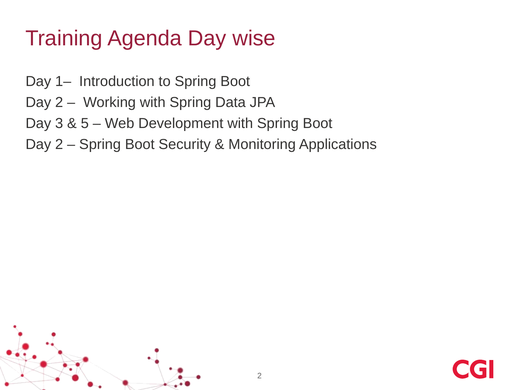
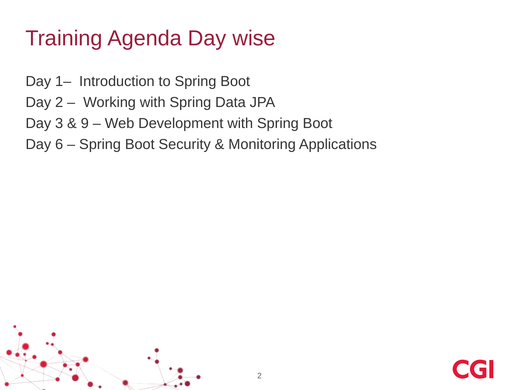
5: 5 -> 9
2 at (59, 144): 2 -> 6
